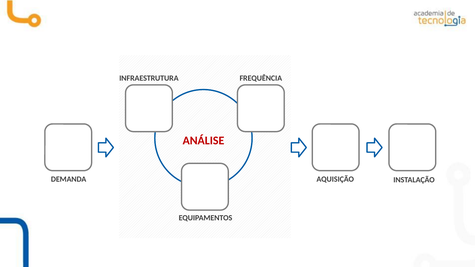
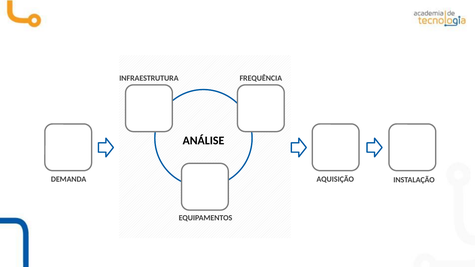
ANÁLISE colour: red -> black
